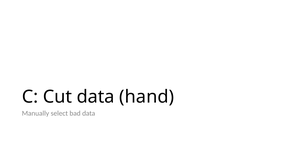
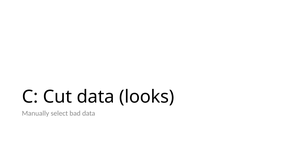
hand: hand -> looks
